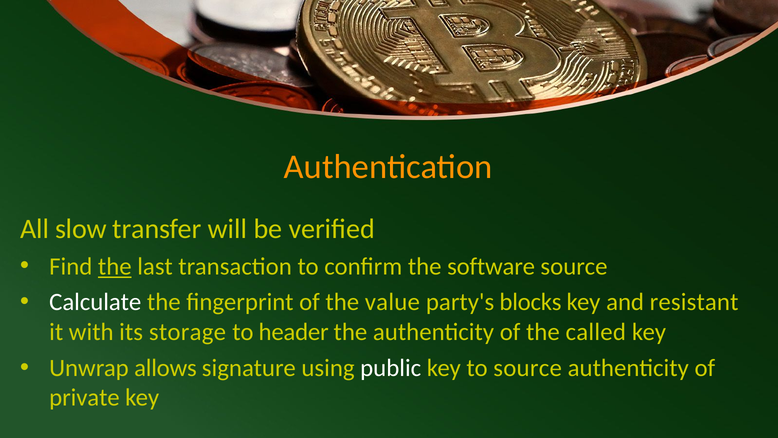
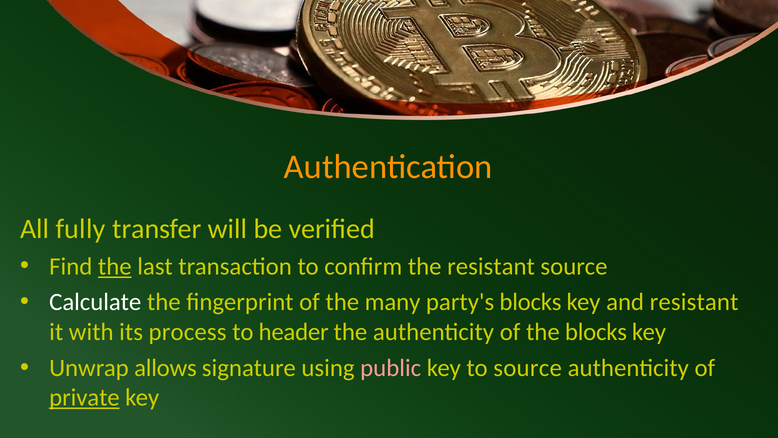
slow: slow -> fully
the software: software -> resistant
value: value -> many
storage: storage -> process
the called: called -> blocks
public colour: white -> pink
private underline: none -> present
